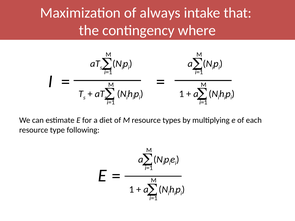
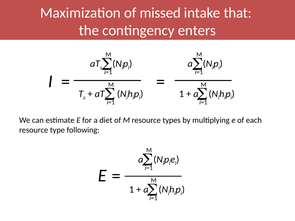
always: always -> missed
where: where -> enters
